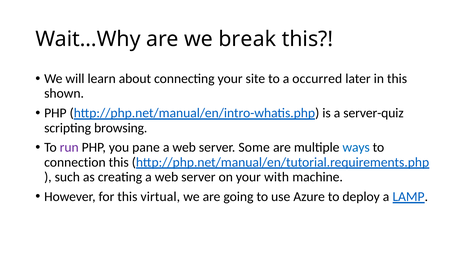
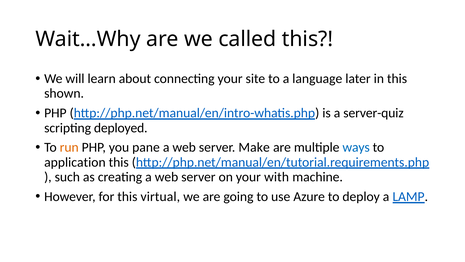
break: break -> called
occurred: occurred -> language
browsing: browsing -> deployed
run colour: purple -> orange
Some: Some -> Make
connection: connection -> application
